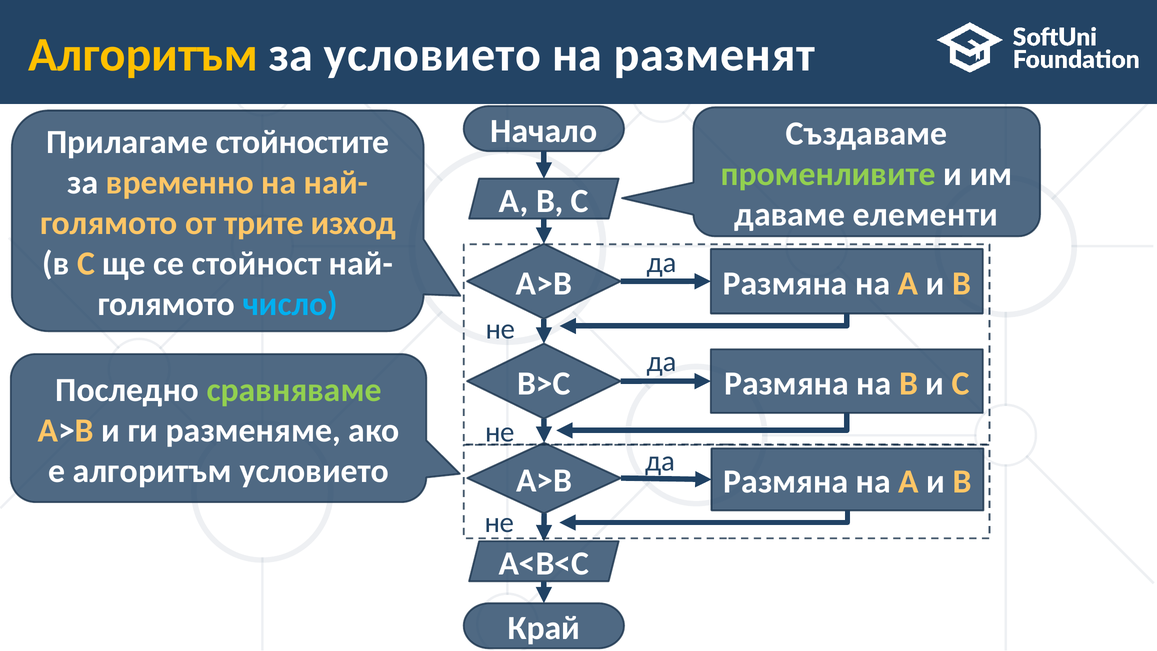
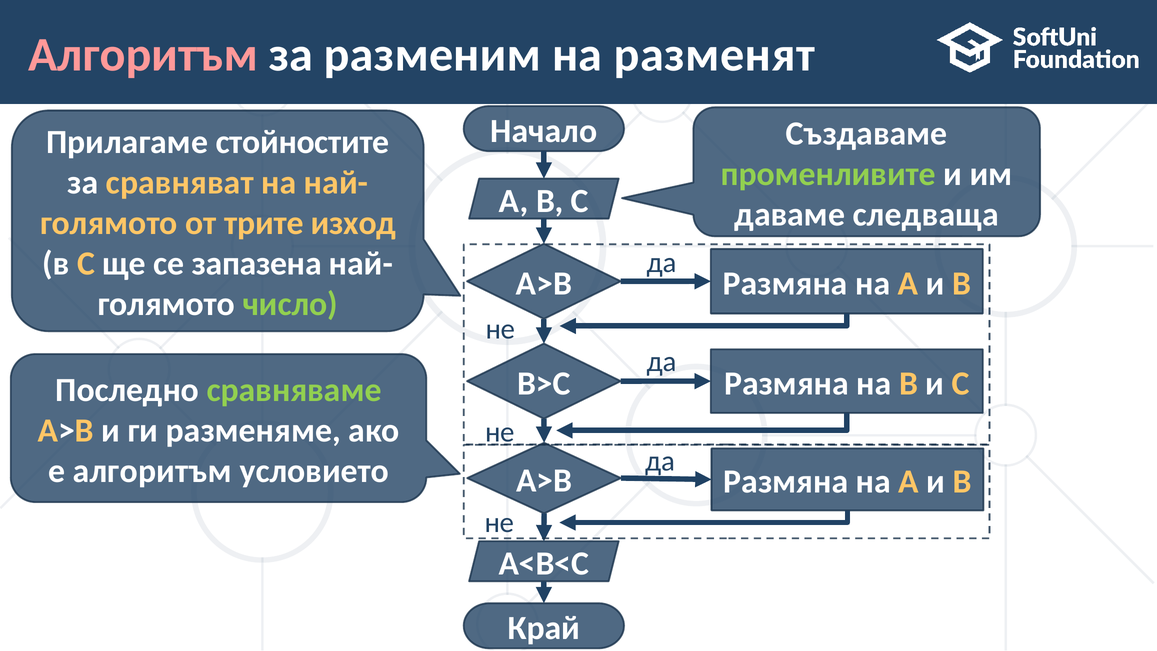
Алгоритъм at (143, 55) colour: yellow -> pink
за условието: условието -> разменим
временно: временно -> сравняват
елементи: елементи -> следваща
стойност: стойност -> запазена
число colour: light blue -> light green
